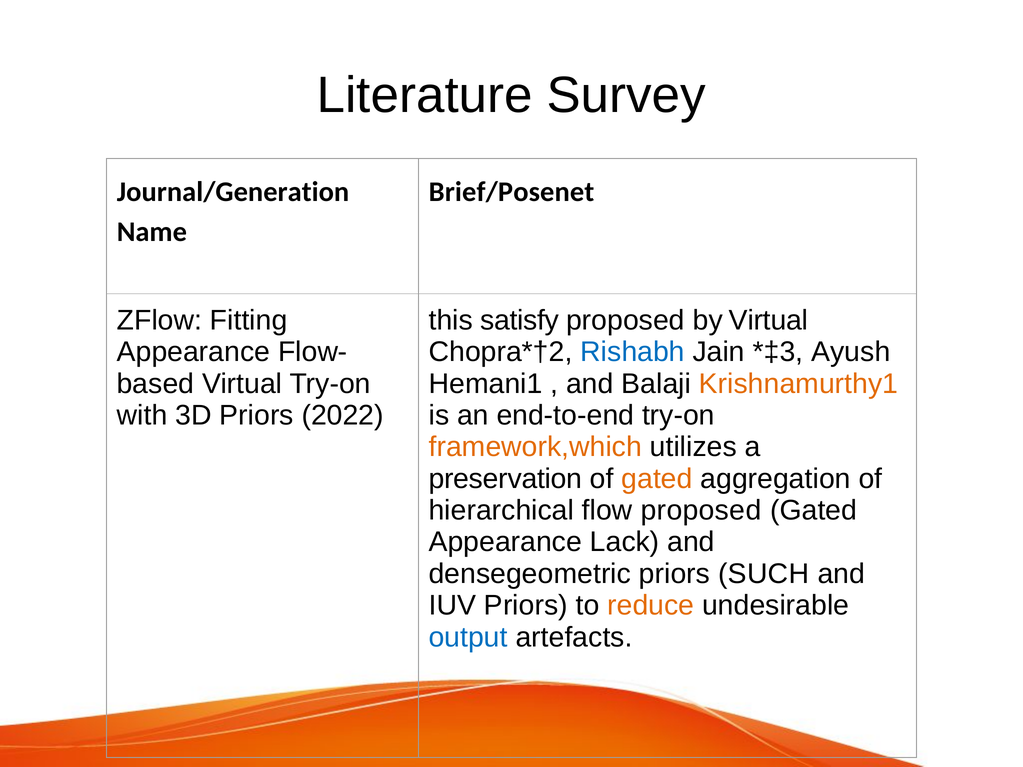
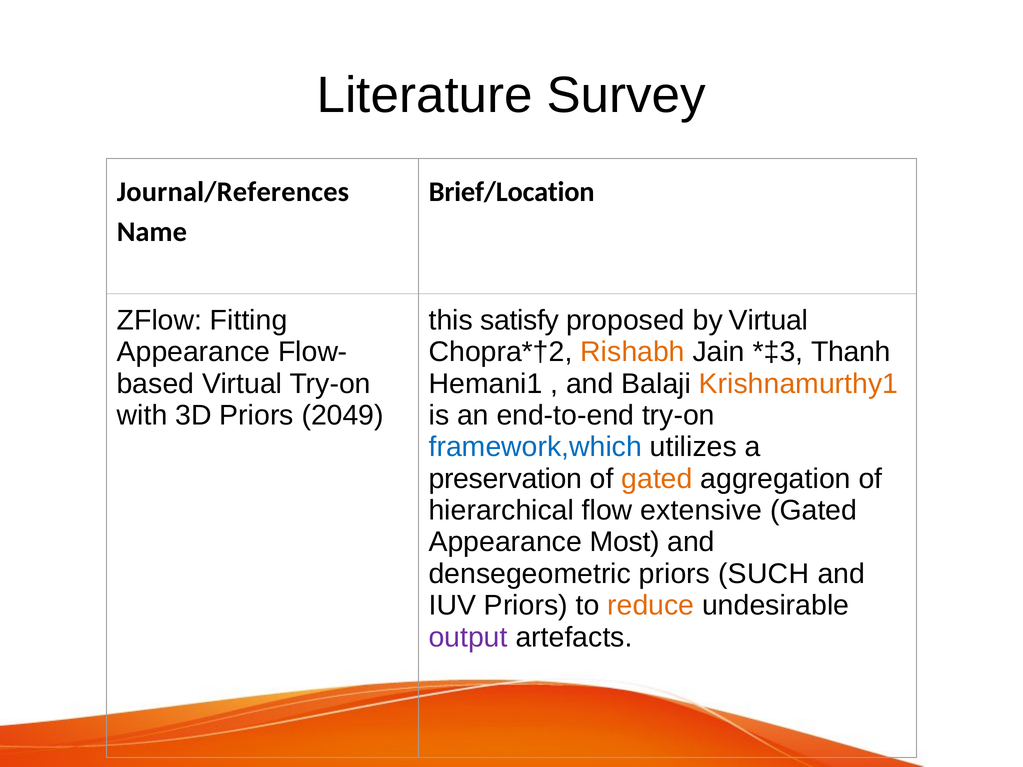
Journal/Generation: Journal/Generation -> Journal/References
Brief/Posenet: Brief/Posenet -> Brief/Location
Rishabh colour: blue -> orange
Ayush: Ayush -> Thanh
2022: 2022 -> 2049
framework,which colour: orange -> blue
flow proposed: proposed -> extensive
Lack: Lack -> Most
output colour: blue -> purple
